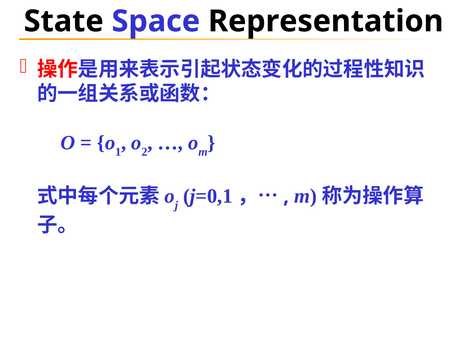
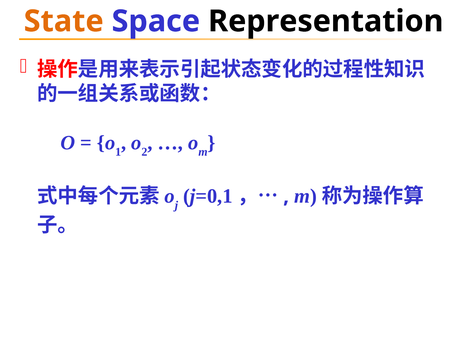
State colour: black -> orange
